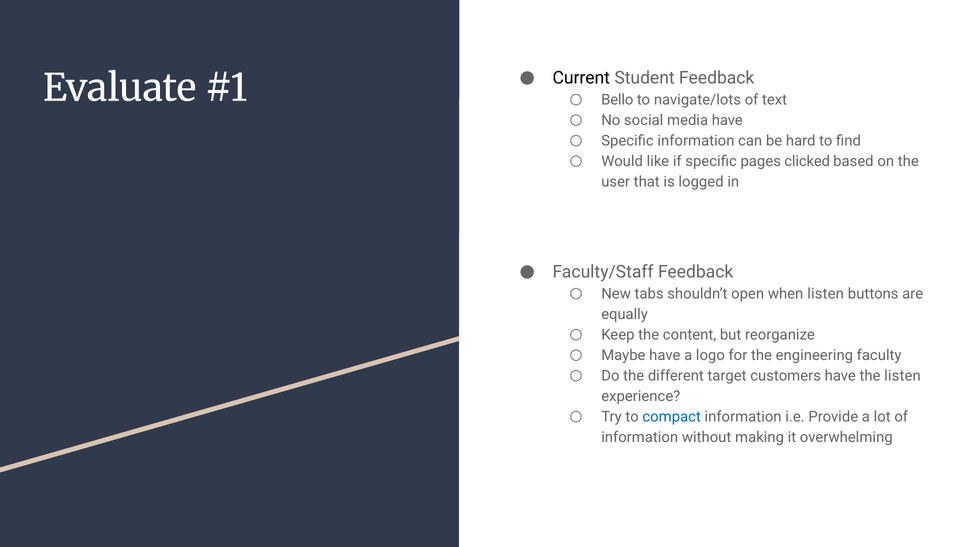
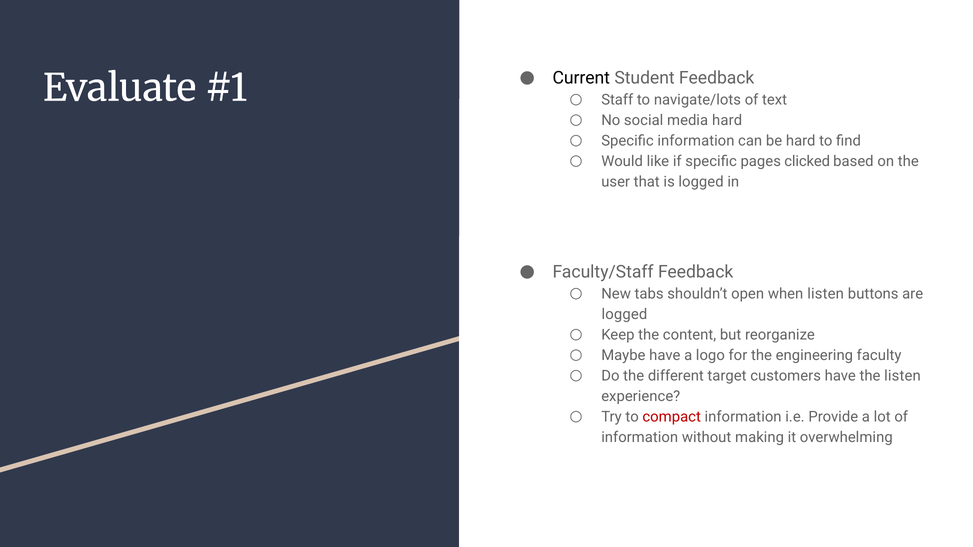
Bello: Bello -> Staff
media have: have -> hard
equally at (625, 315): equally -> logged
compact colour: blue -> red
